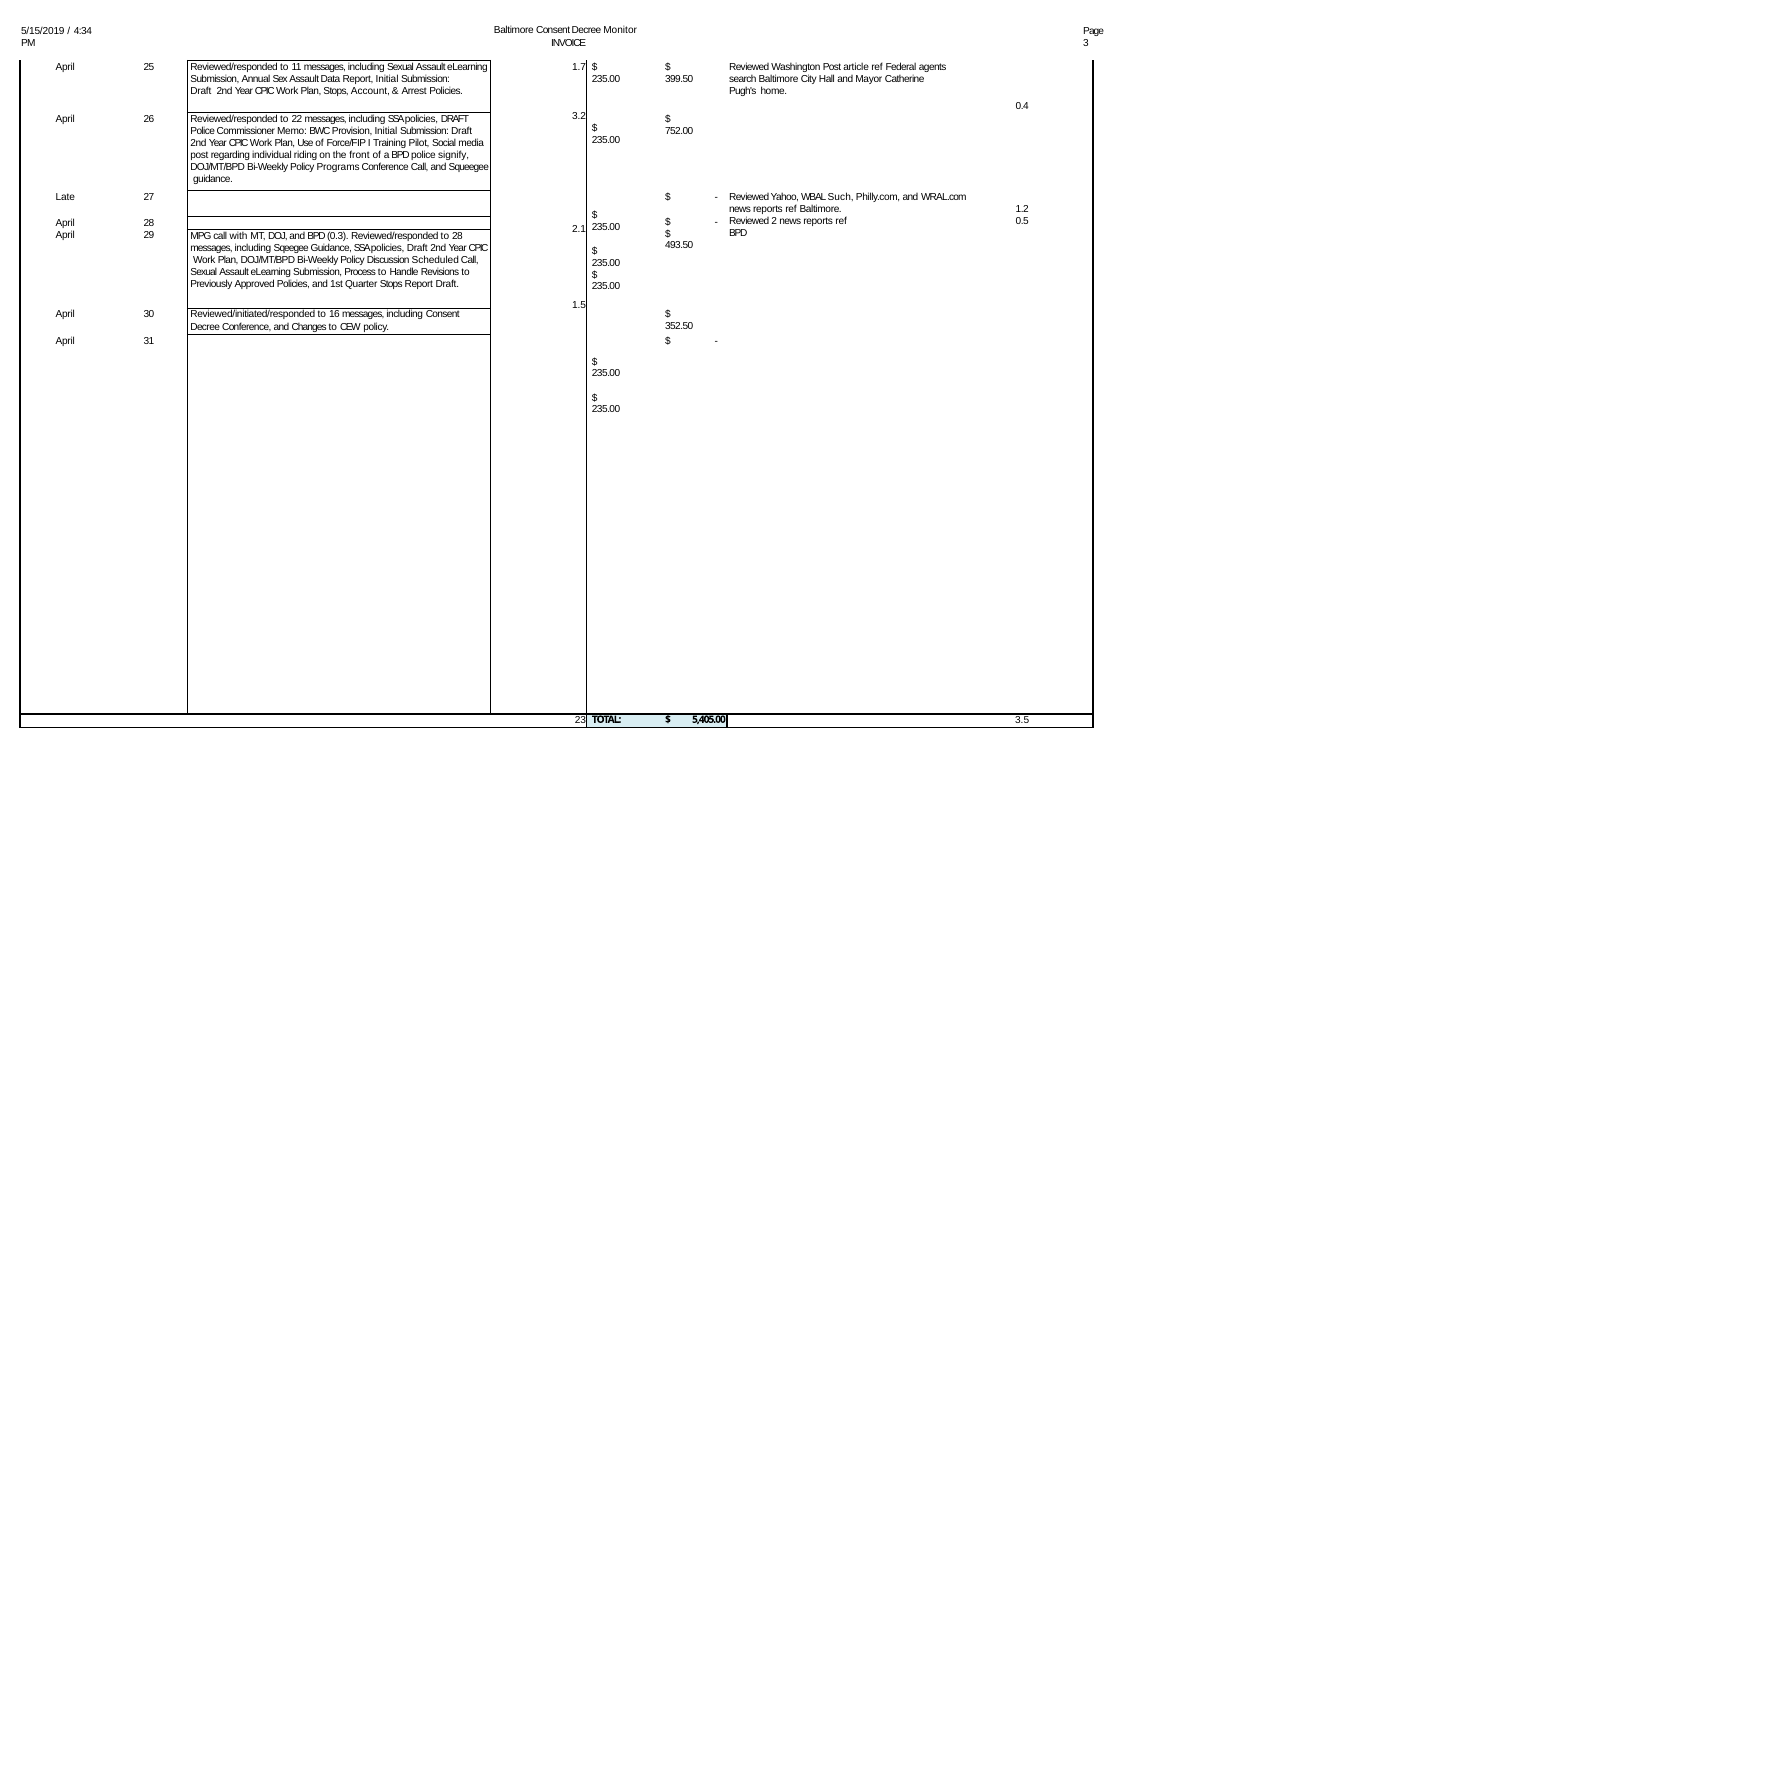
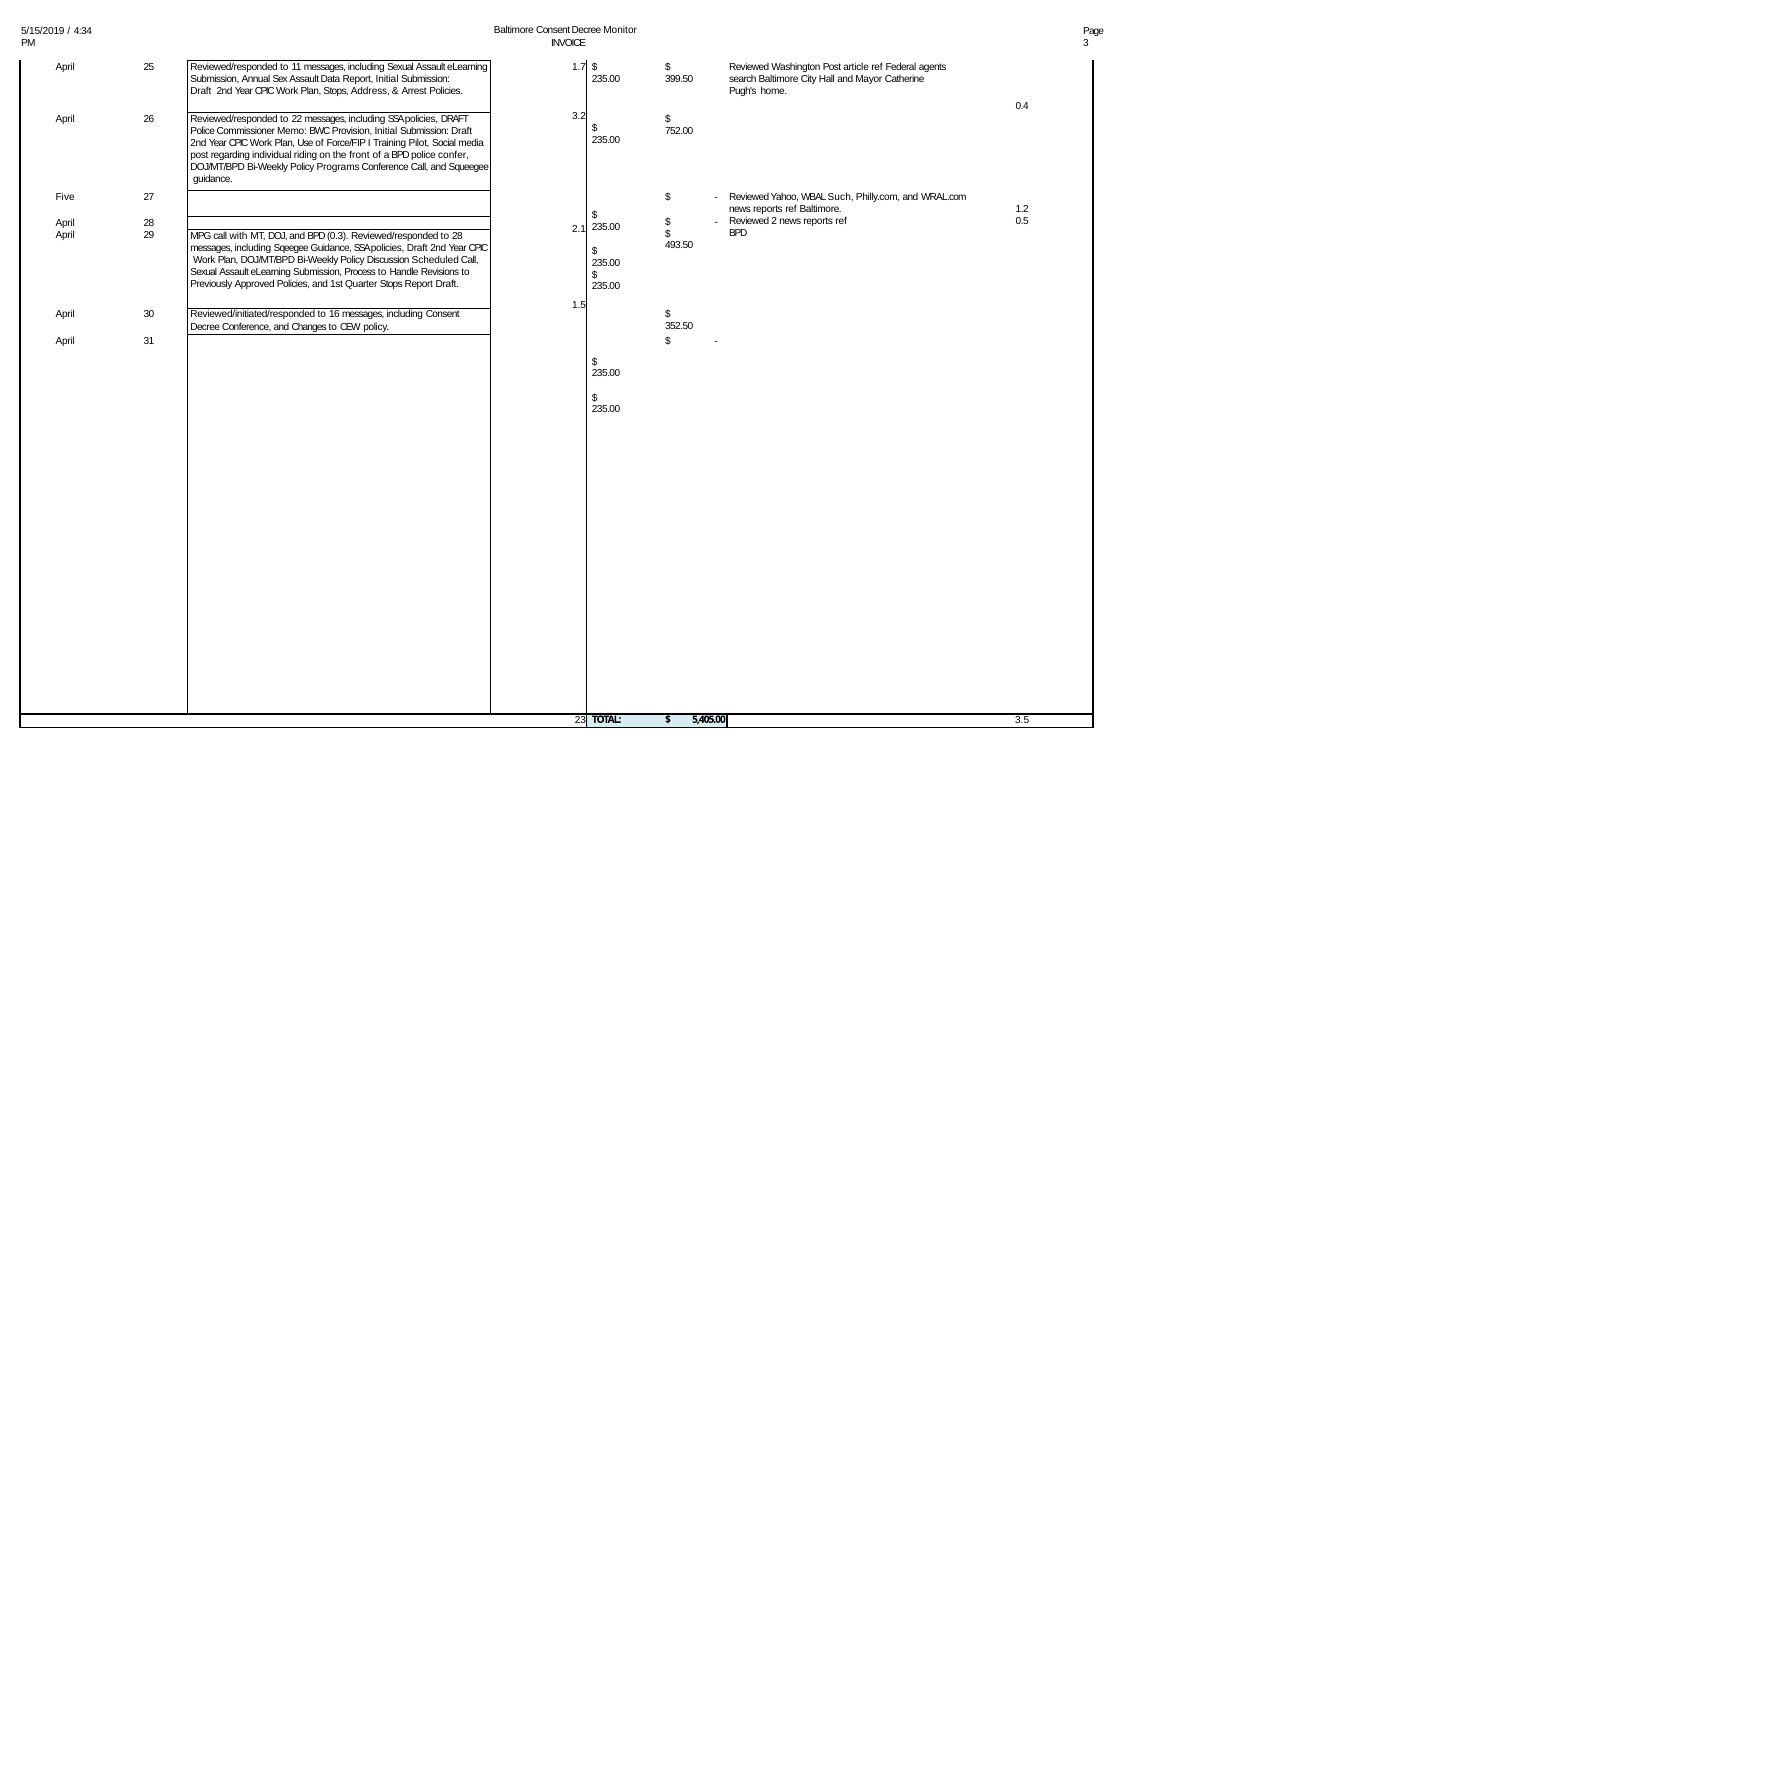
Account: Account -> Address
signify: signify -> confer
Late: Late -> Five
